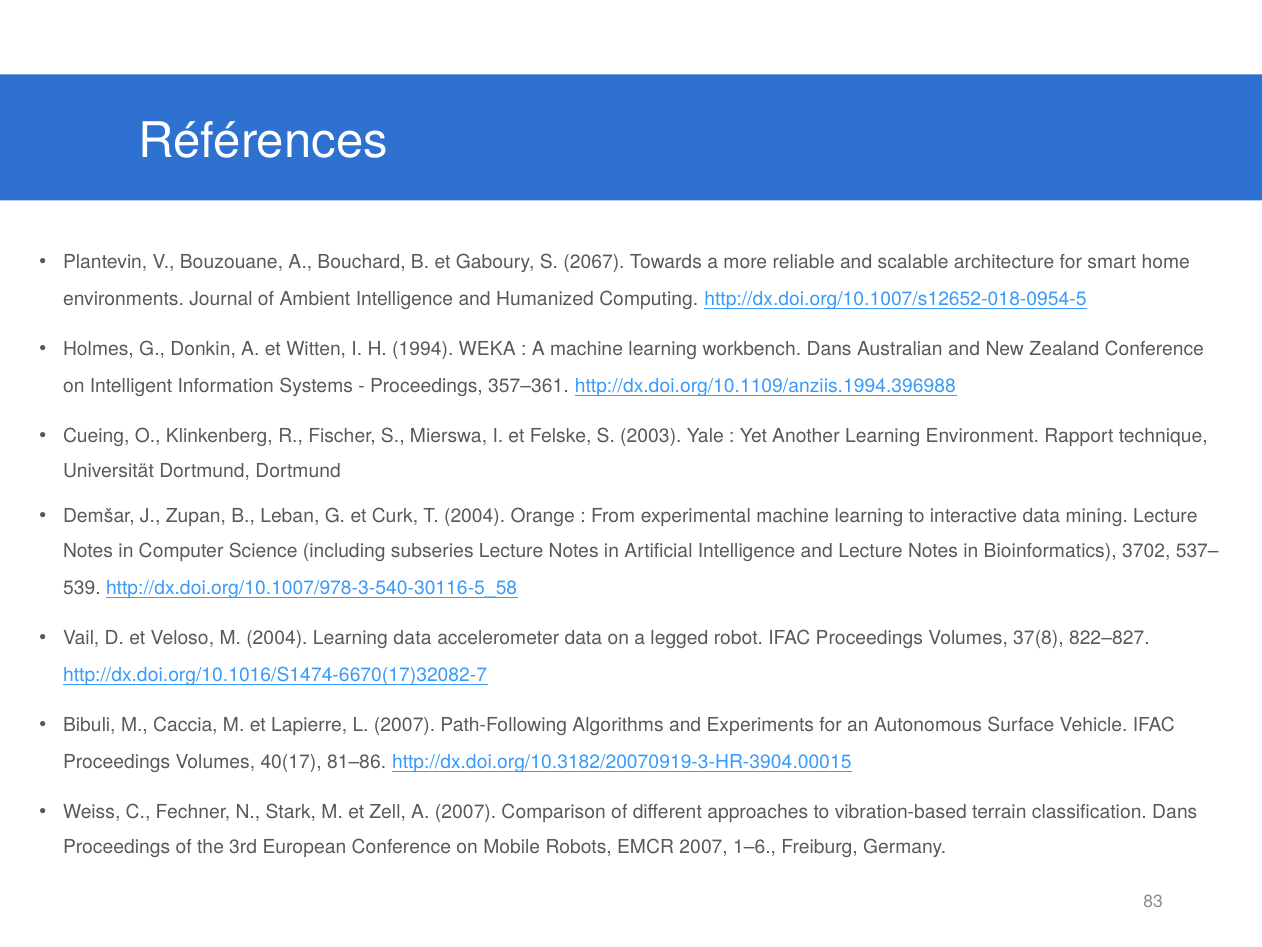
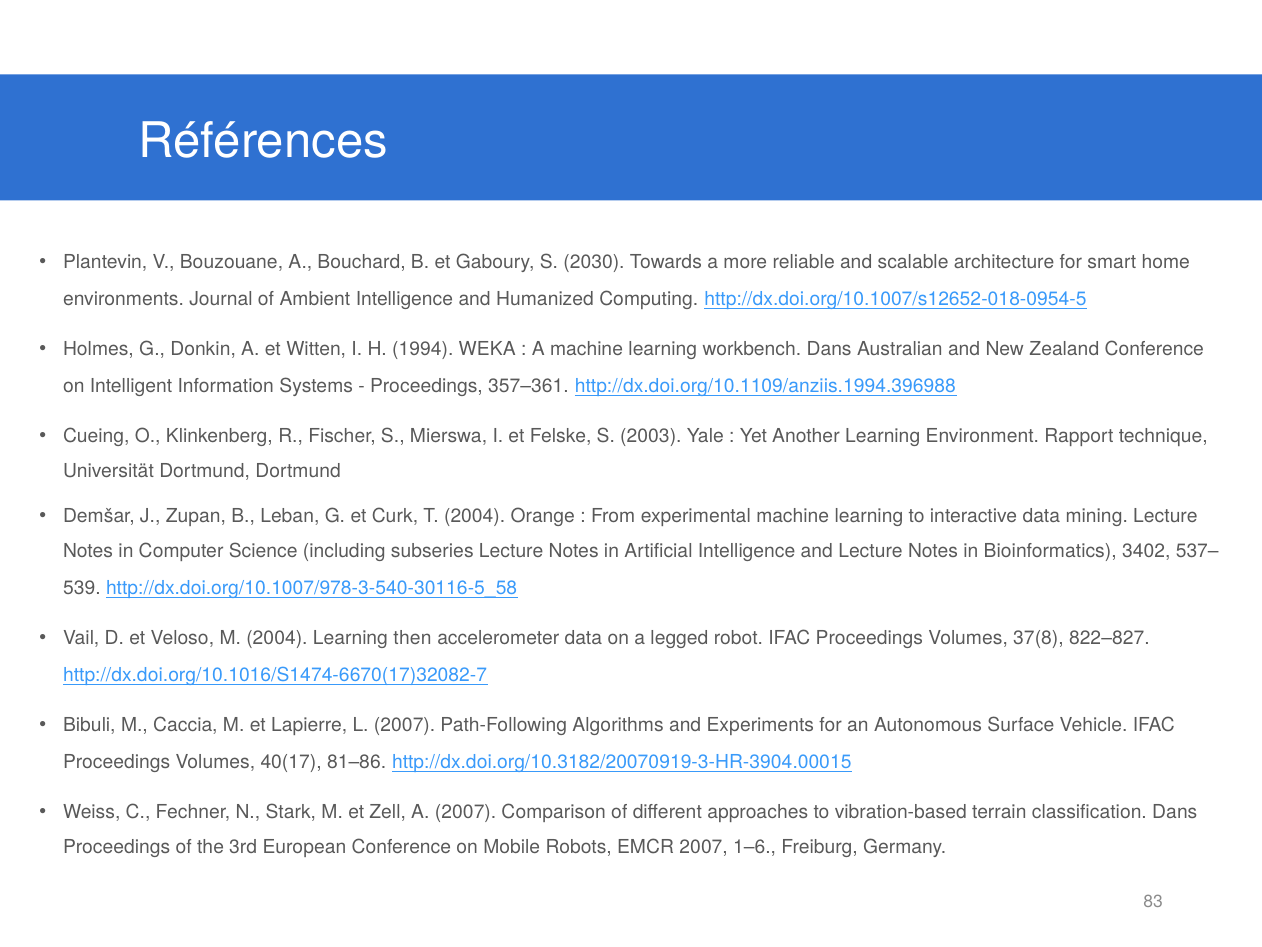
2067: 2067 -> 2030
3702: 3702 -> 3402
Learning data: data -> then
